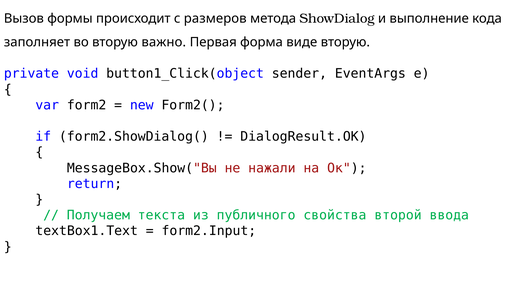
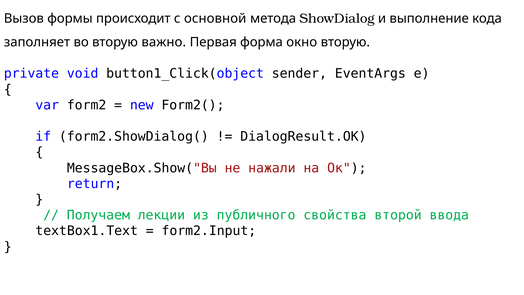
размеров: размеров -> основной
виде: виде -> окно
текста: текста -> лекции
